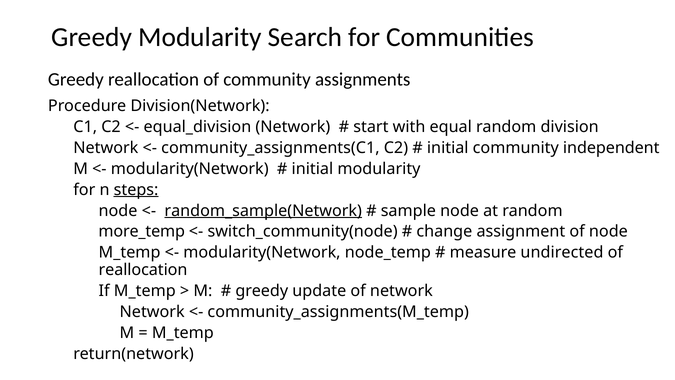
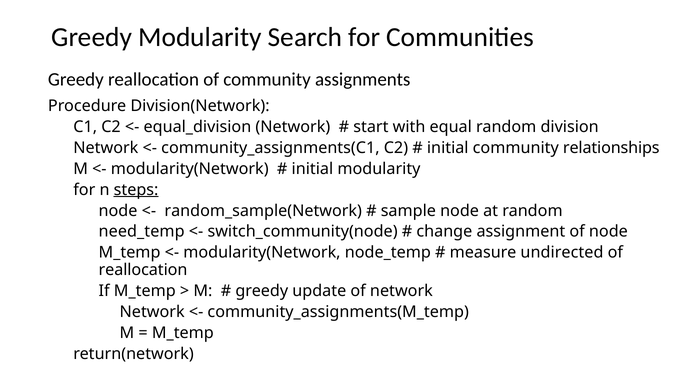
independent: independent -> relationships
random_sample(Network underline: present -> none
more_temp: more_temp -> need_temp
